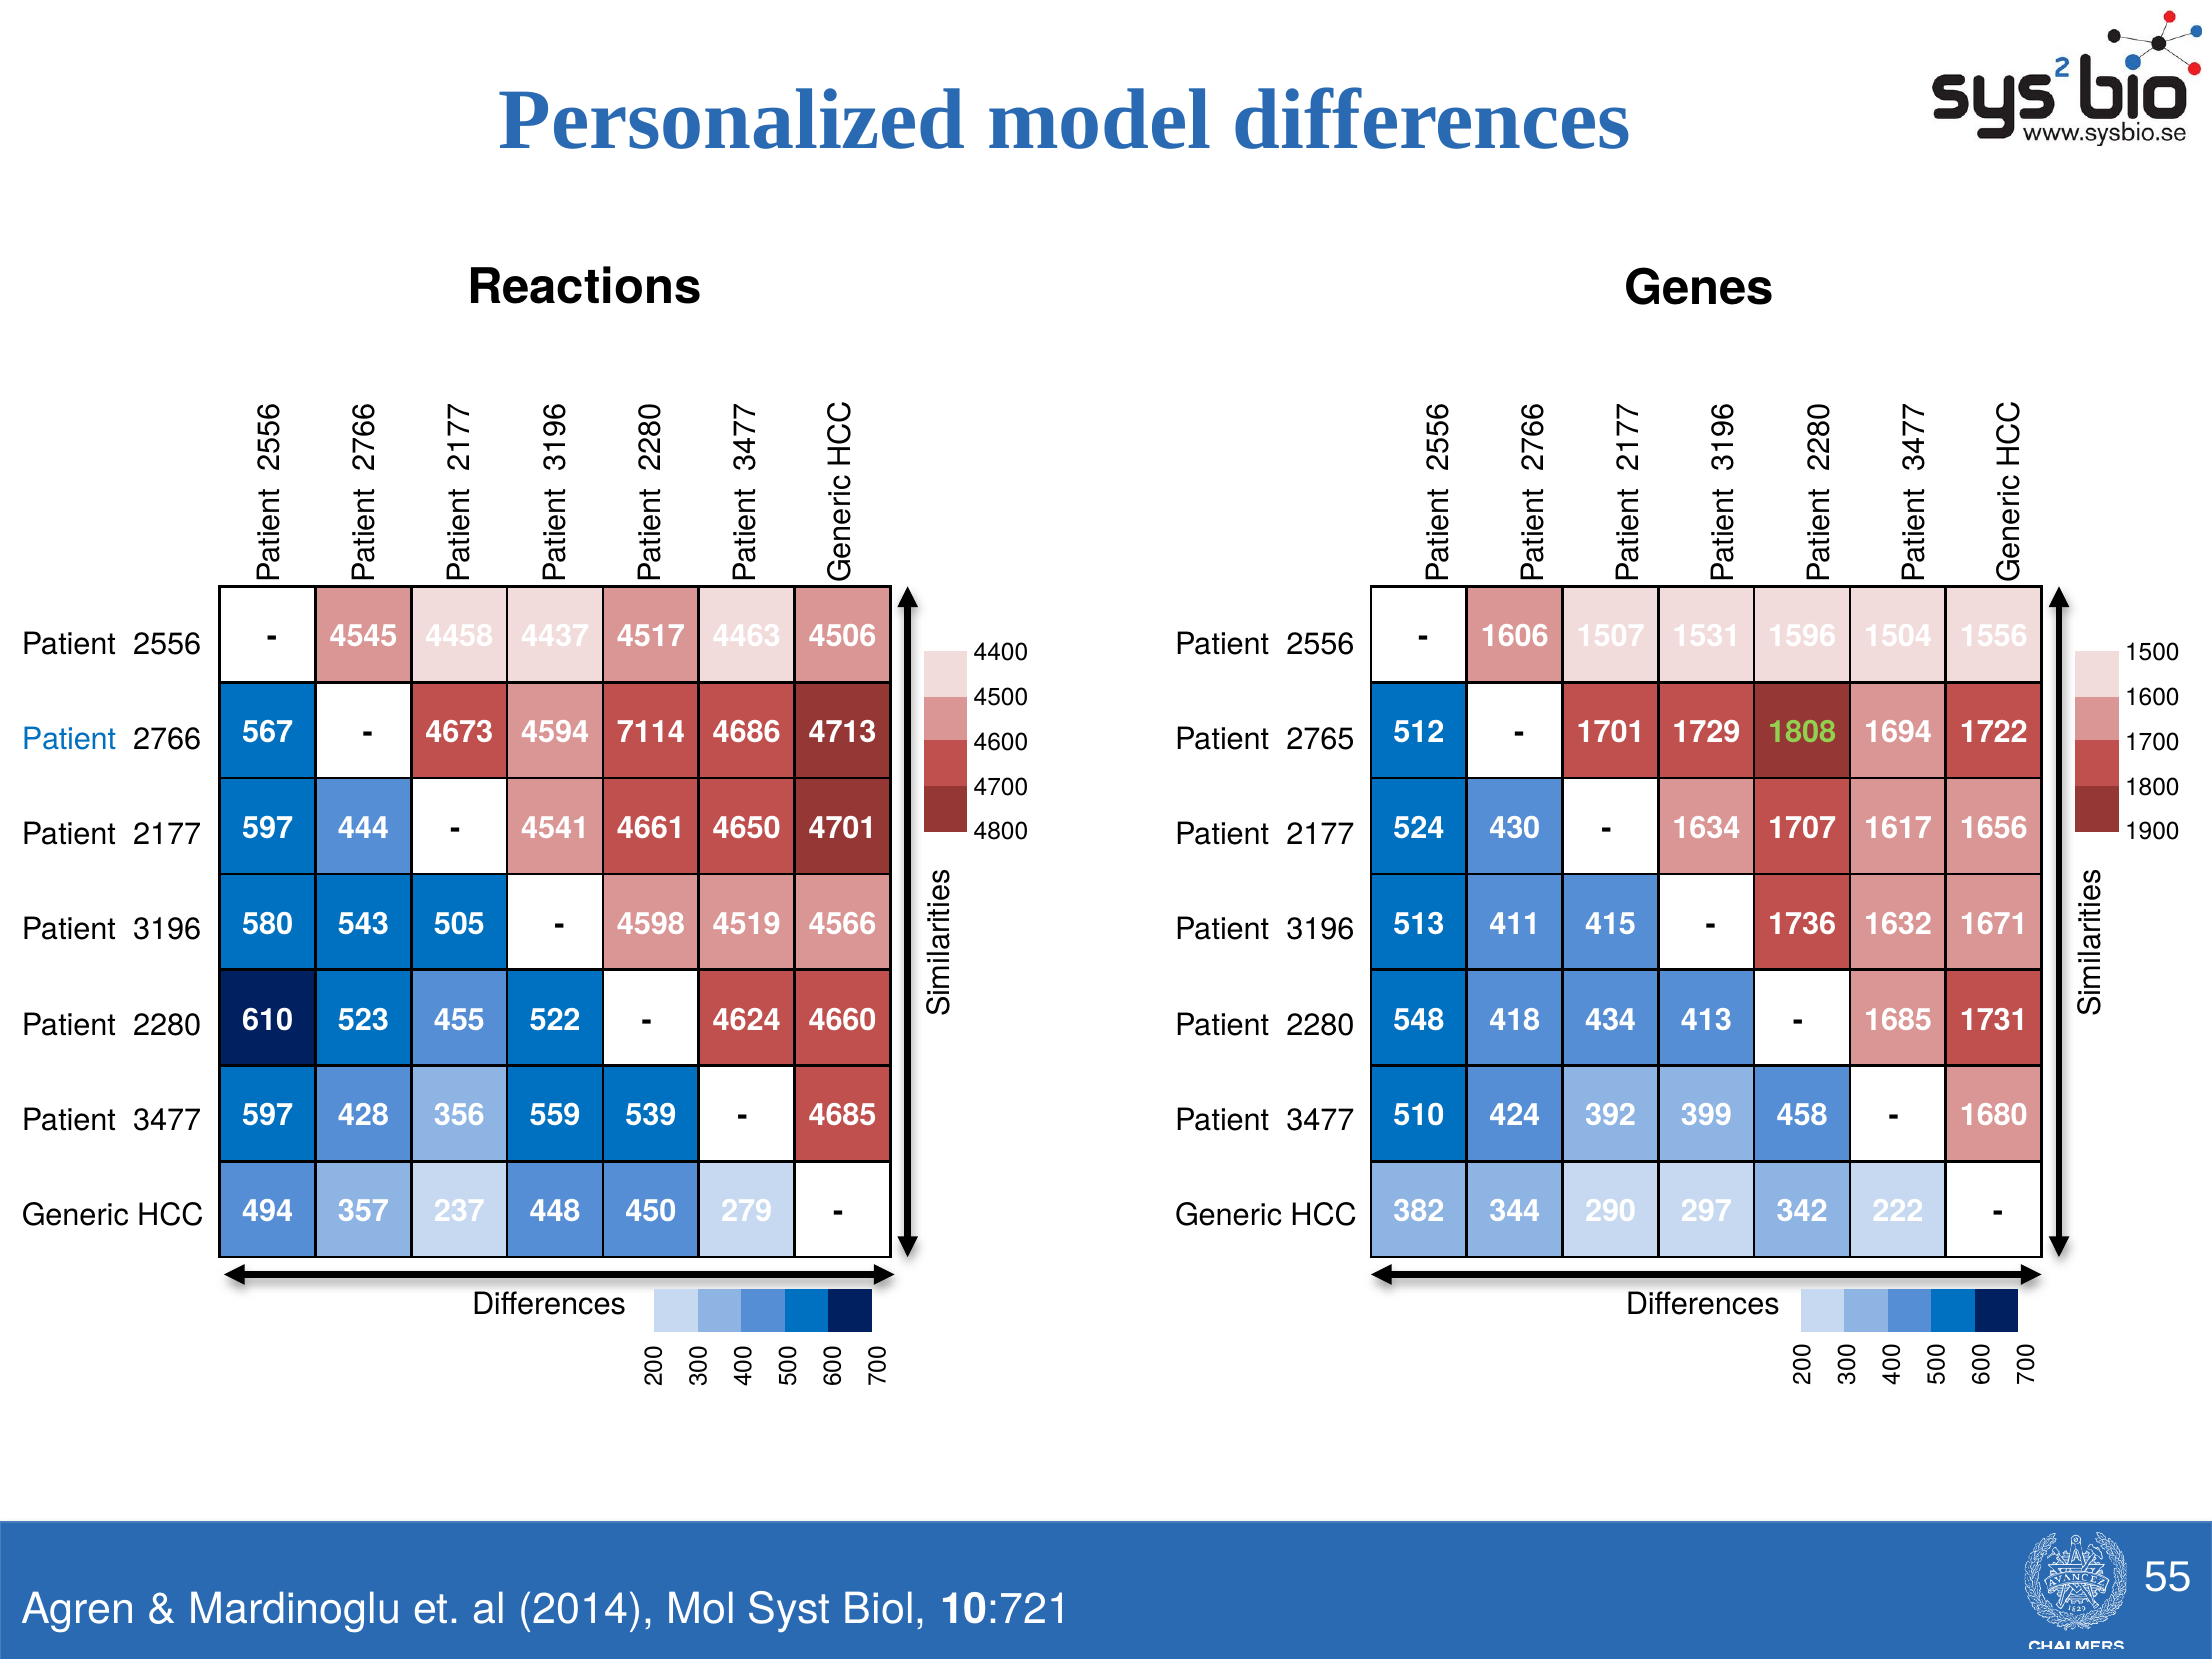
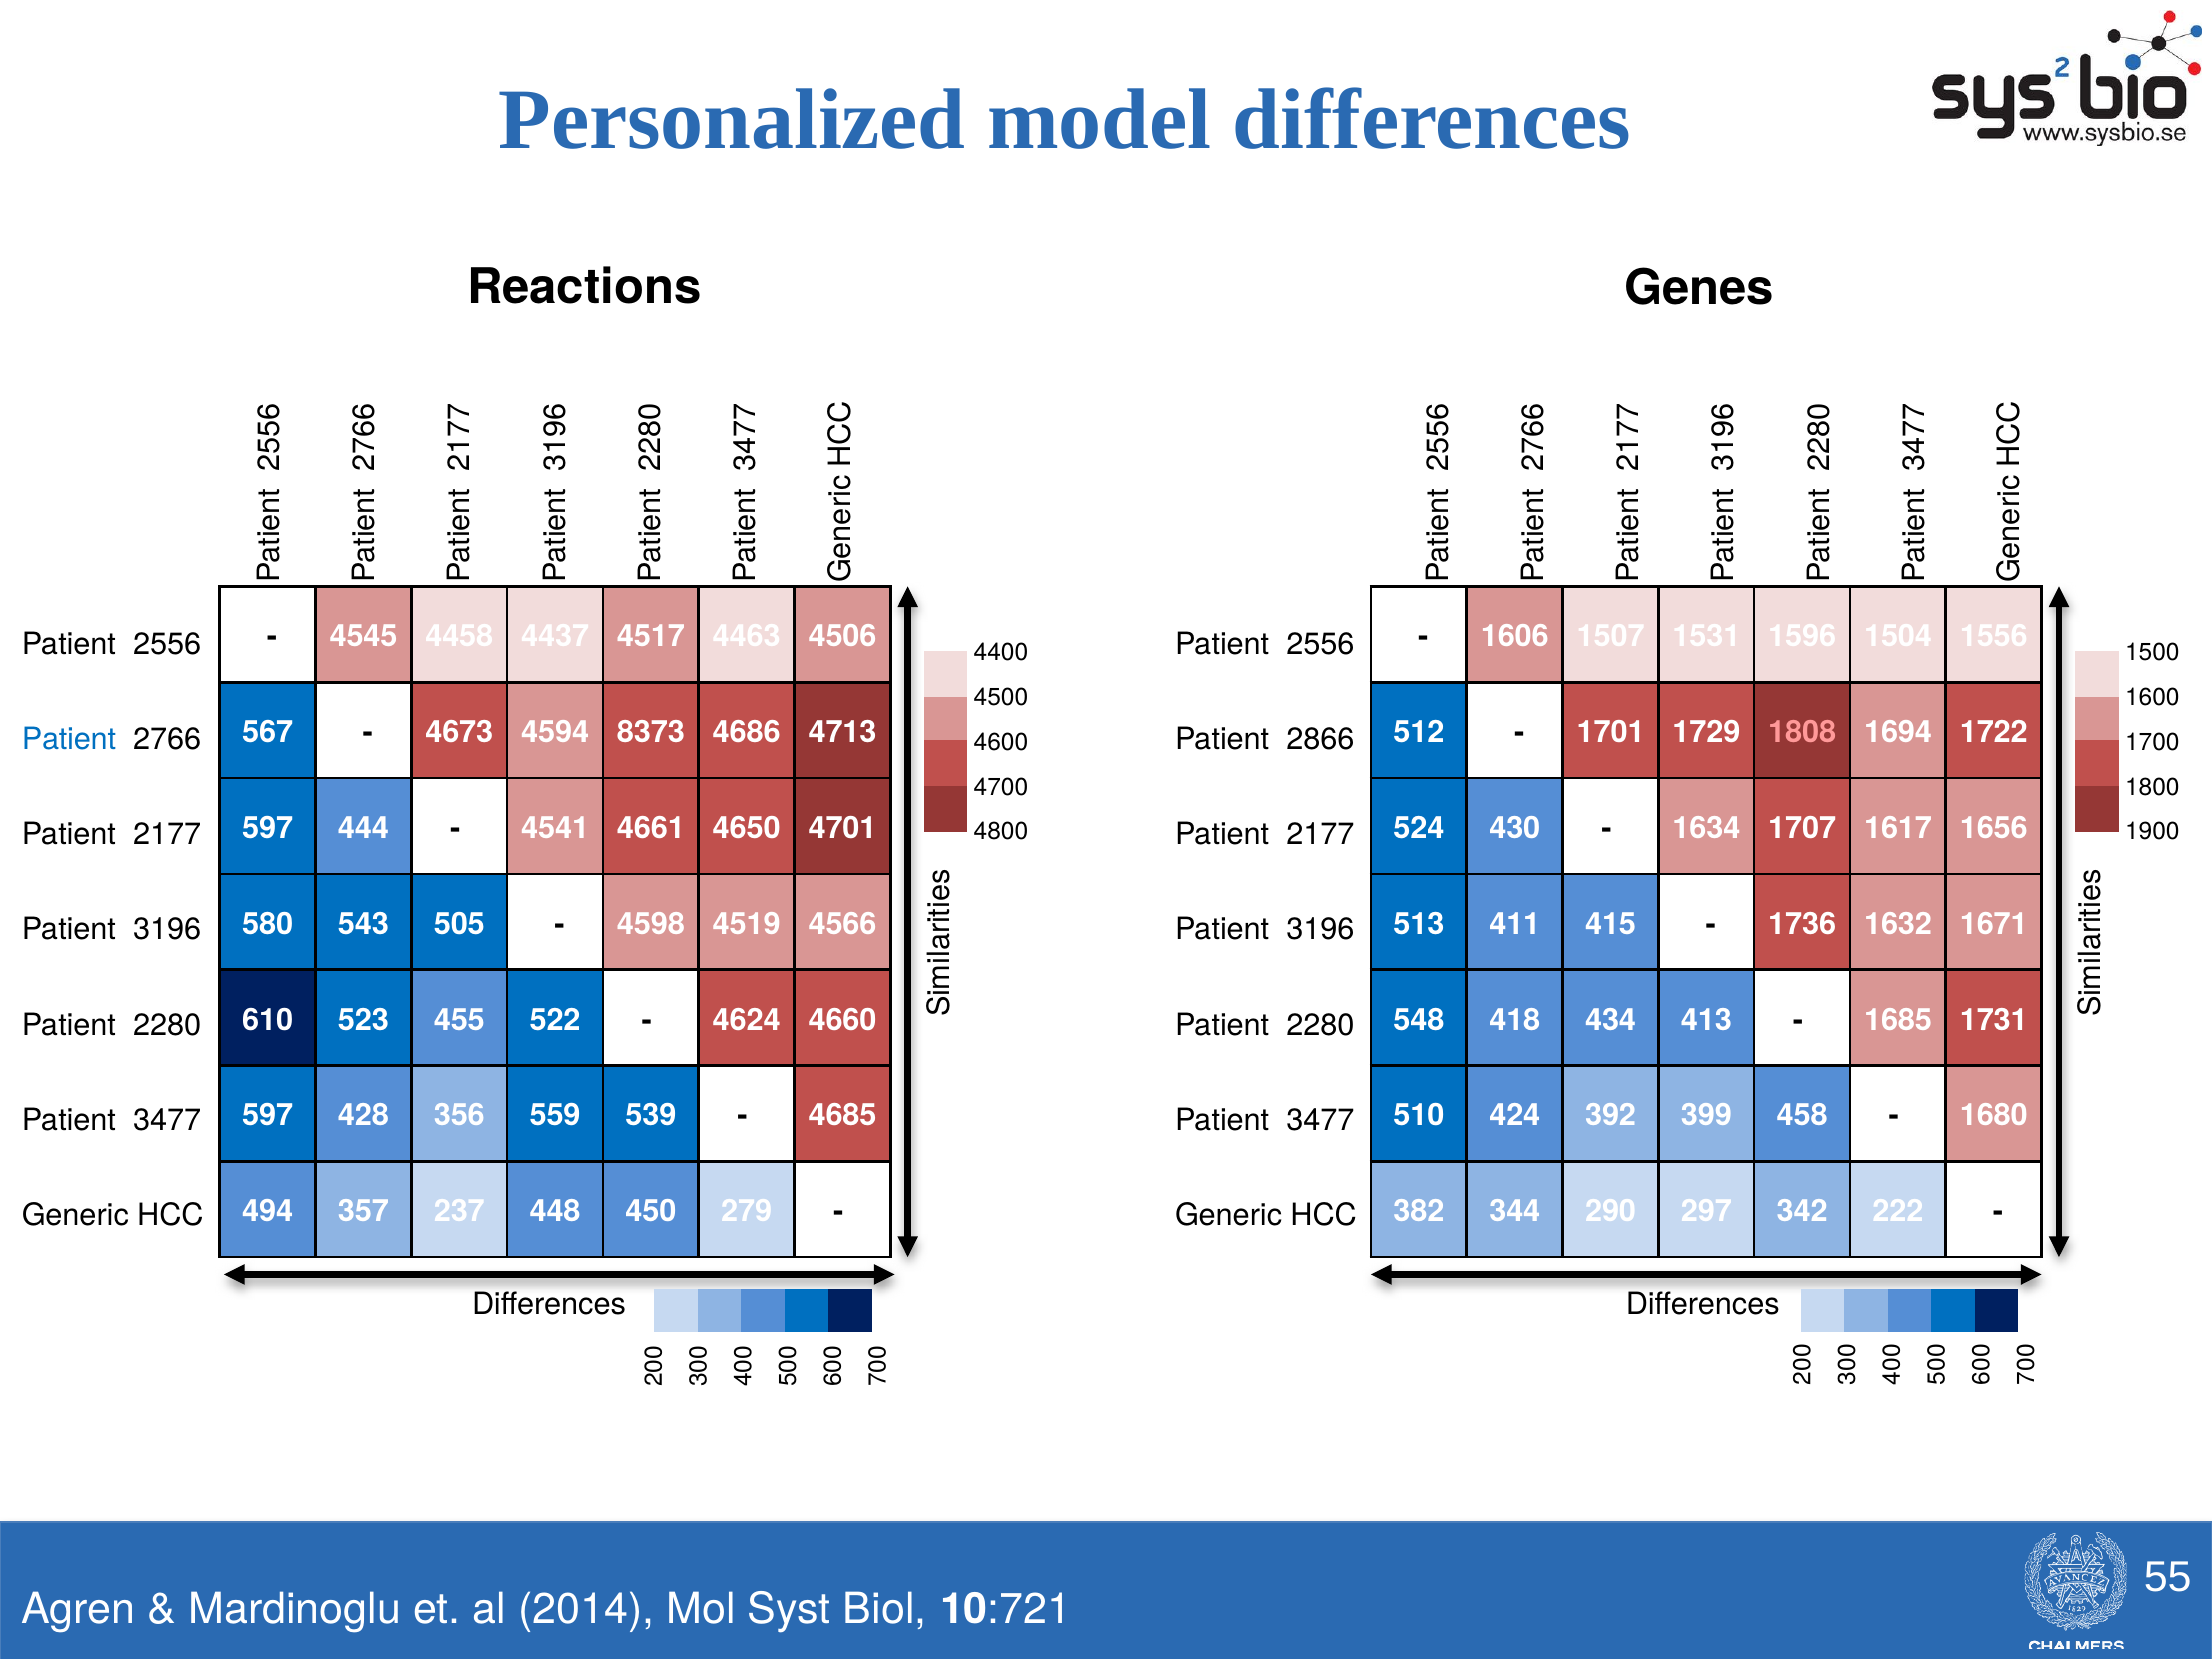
7114: 7114 -> 8373
1808 colour: light green -> pink
2765: 2765 -> 2866
